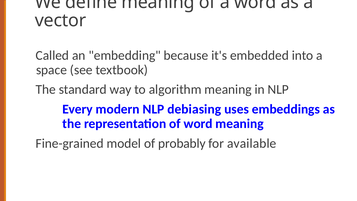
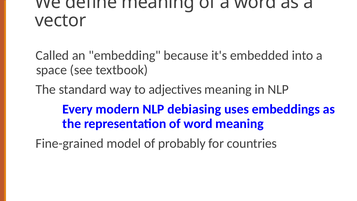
algorithm: algorithm -> adjectives
available: available -> countries
